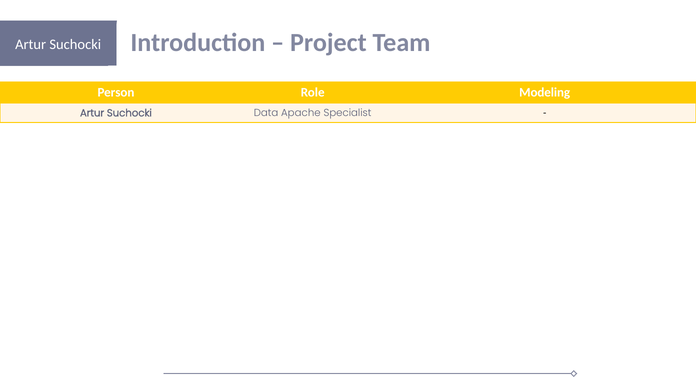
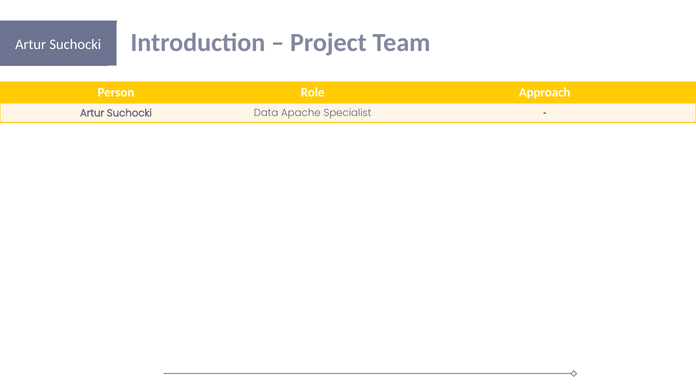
Modeling: Modeling -> Approach
